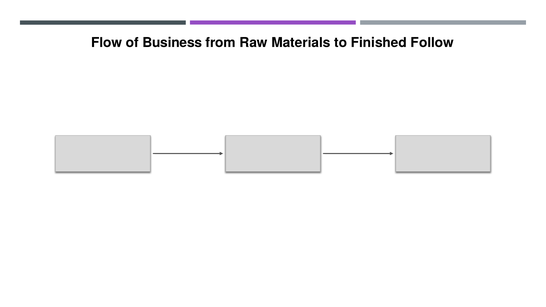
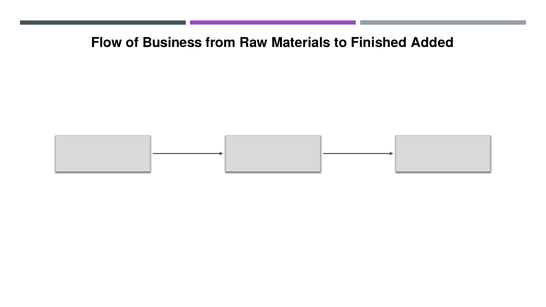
Follow: Follow -> Added
